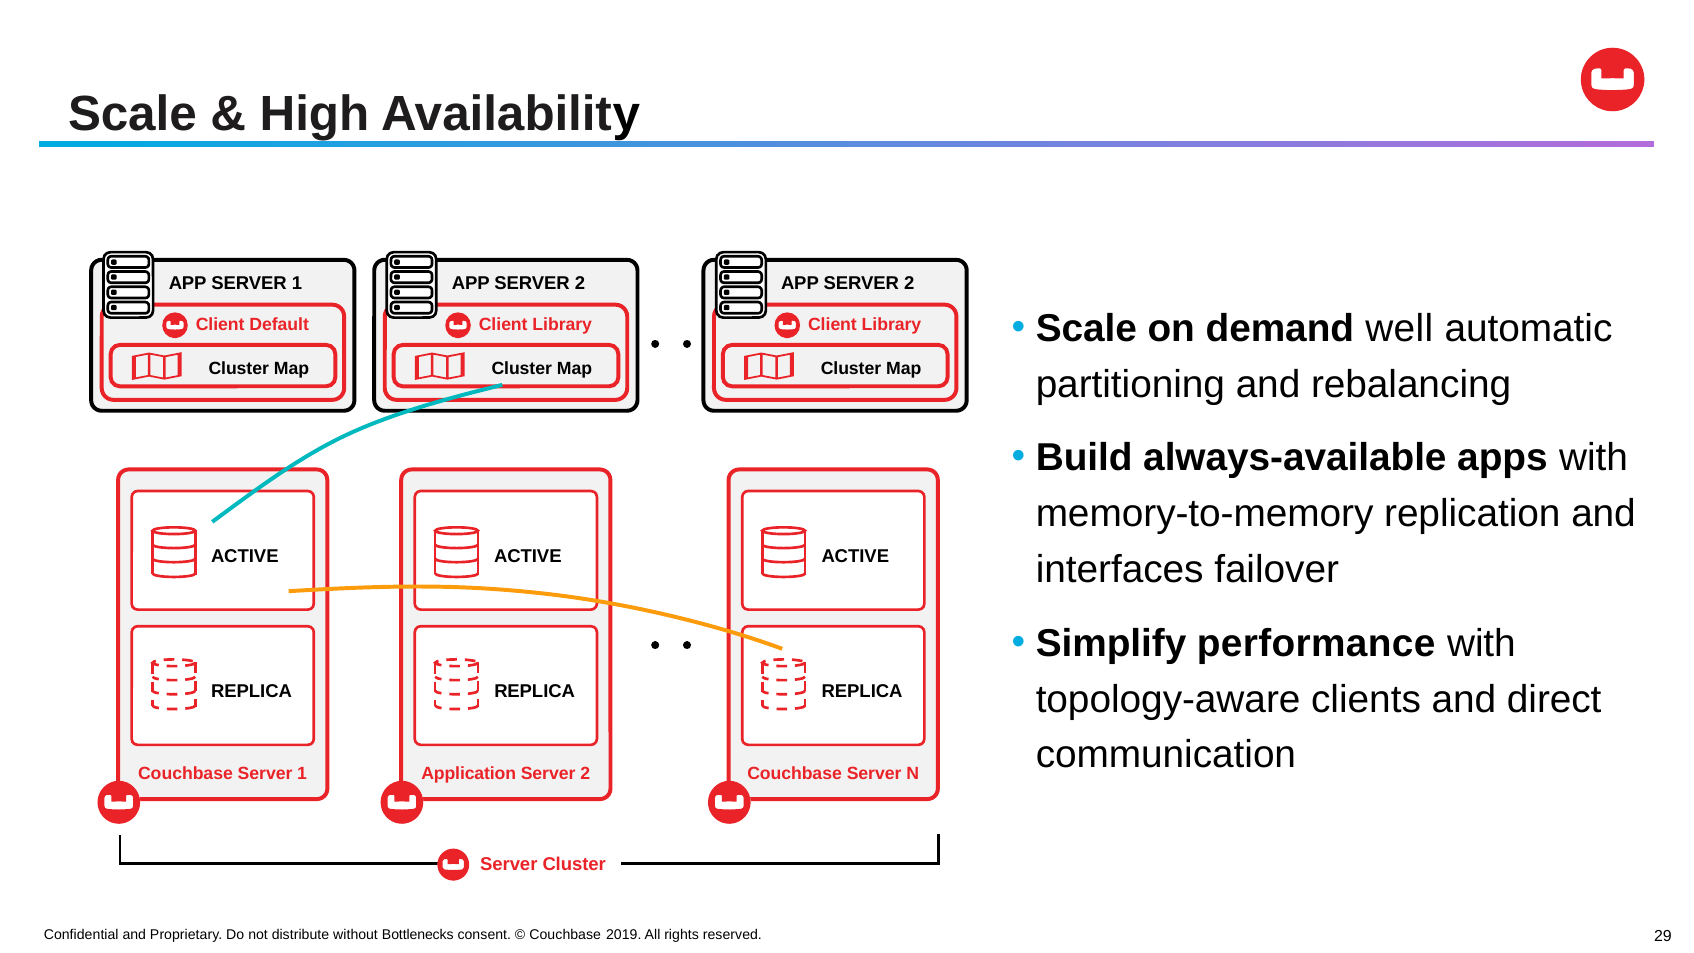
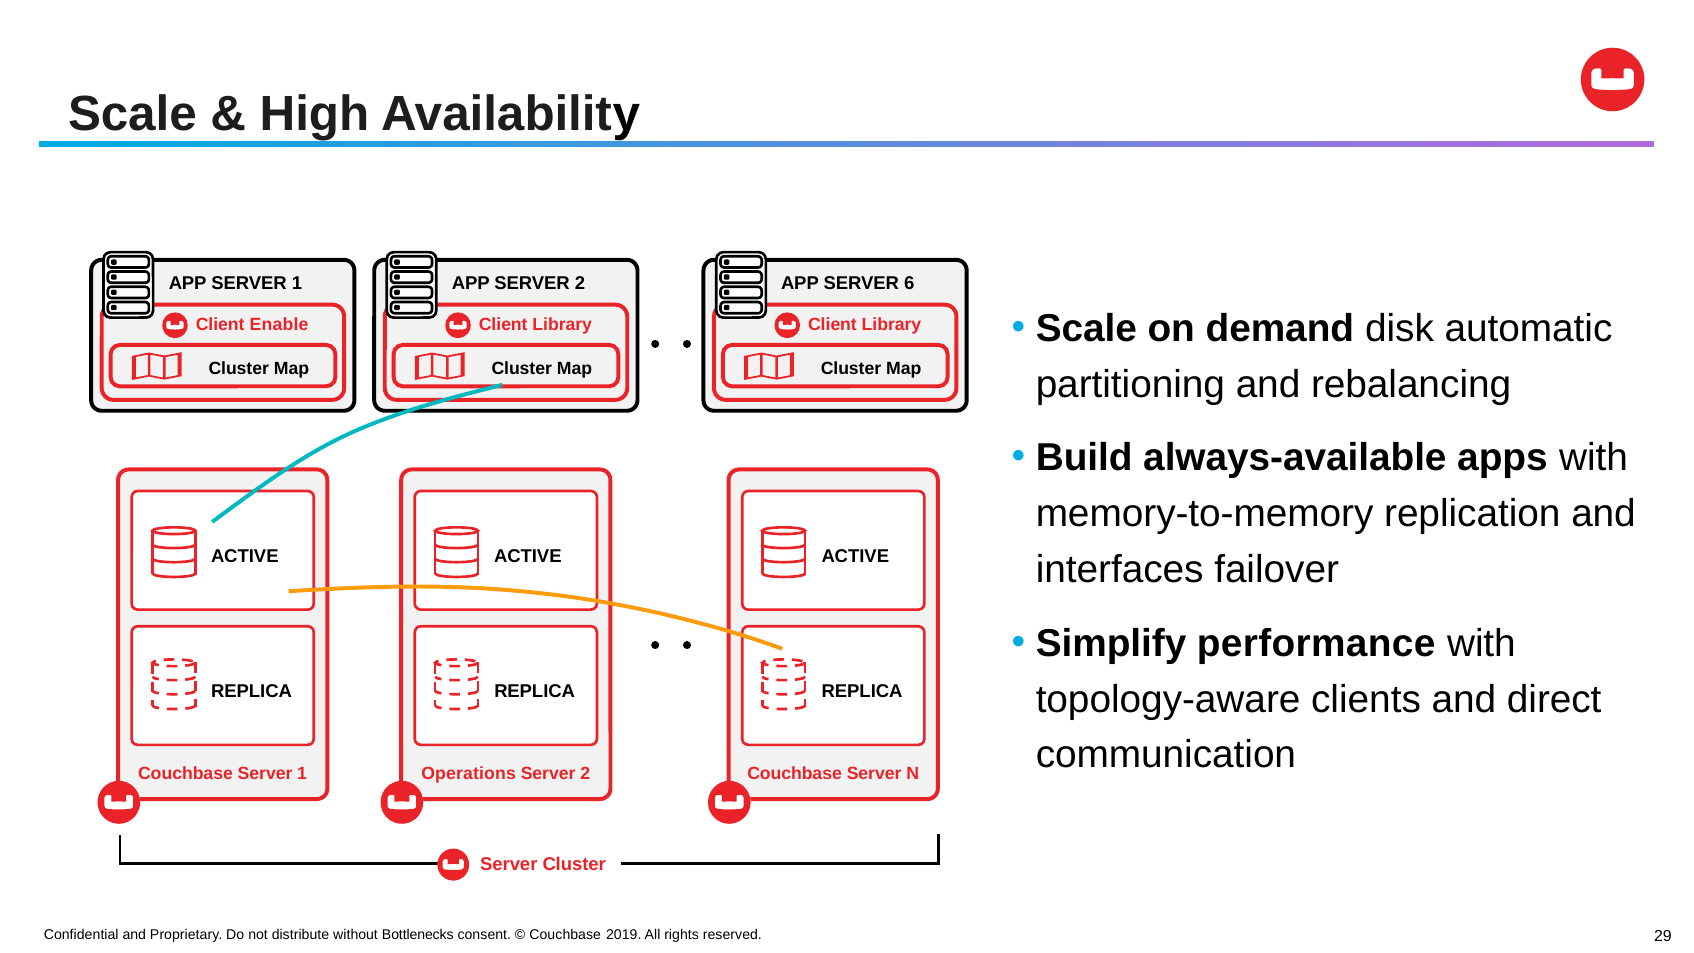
2 at (909, 283): 2 -> 6
well: well -> disk
Default: Default -> Enable
Application: Application -> Operations
